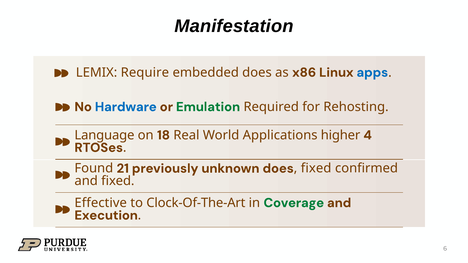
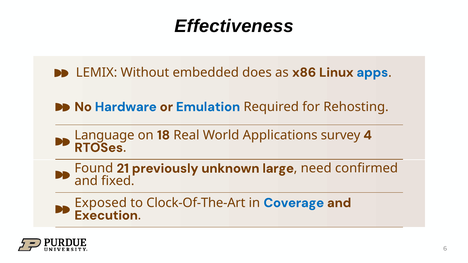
Manifestation: Manifestation -> Effectiveness
Require: Require -> Without
Emulation colour: green -> blue
higher: higher -> survey
unknown does: does -> large
fixed at (316, 169): fixed -> need
Effective: Effective -> Exposed
Coverage colour: green -> blue
